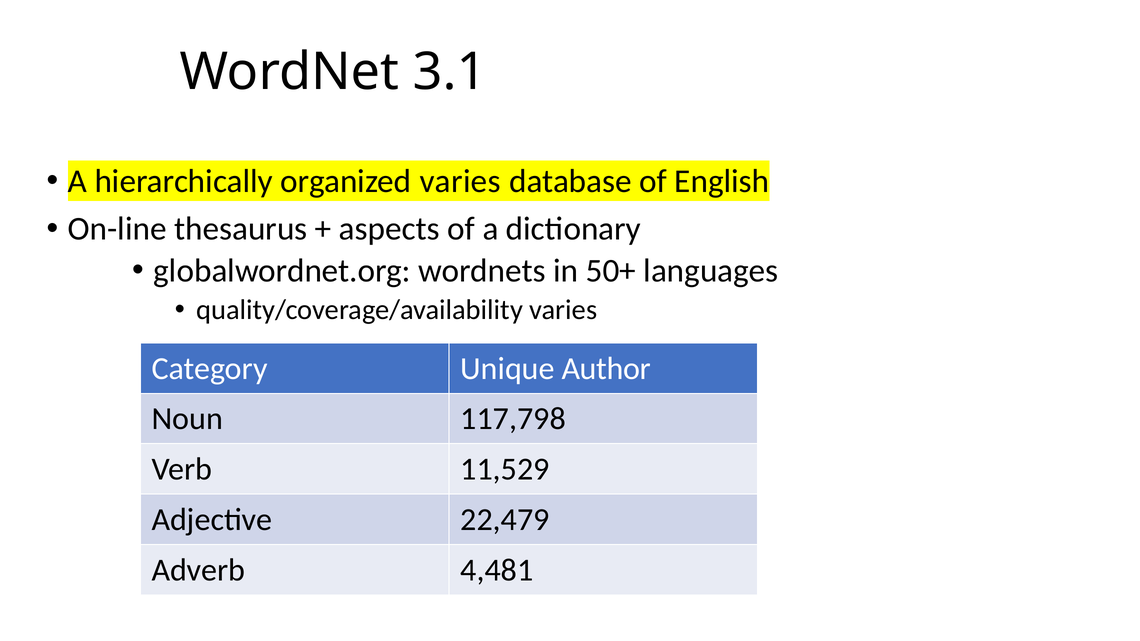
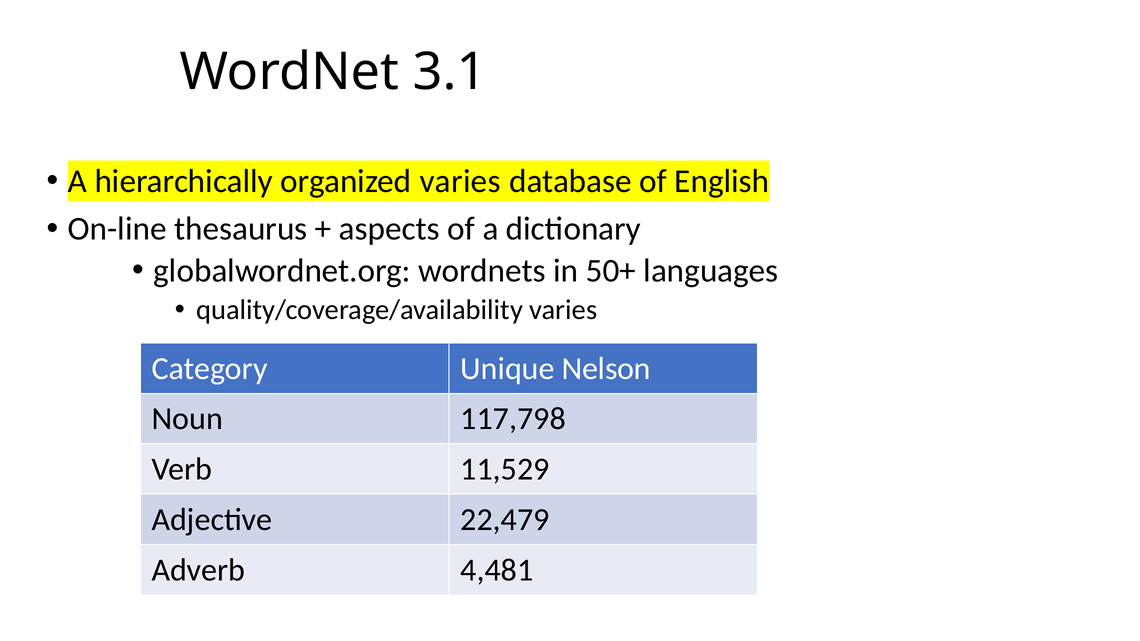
Author: Author -> Nelson
